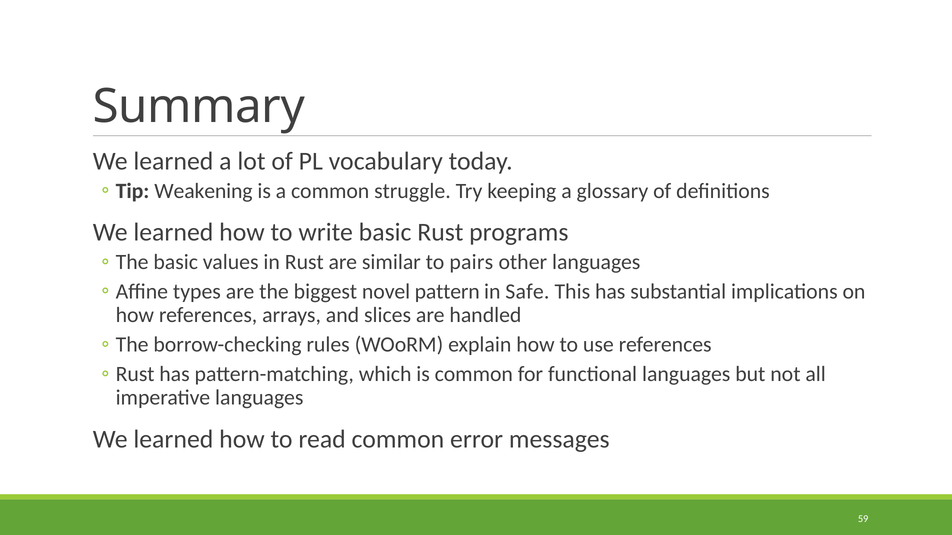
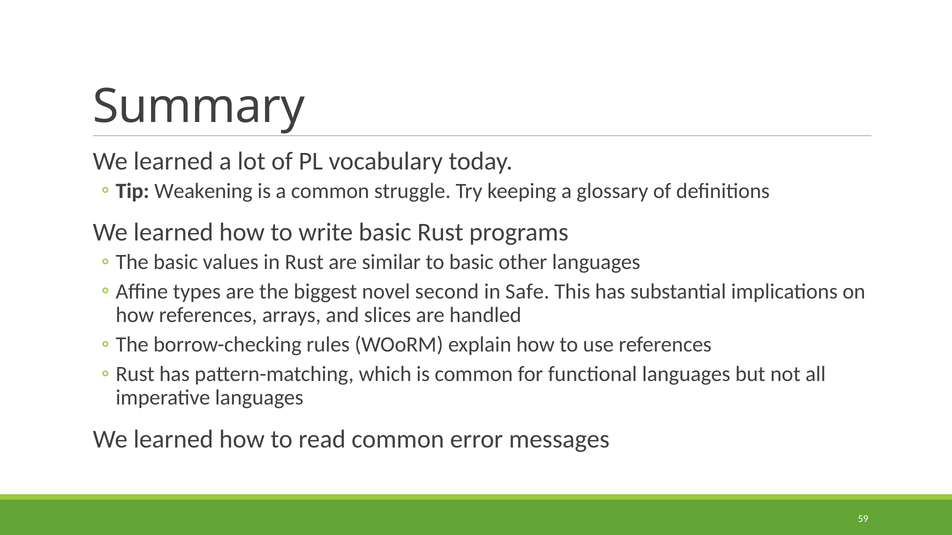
to pairs: pairs -> basic
pattern: pattern -> second
